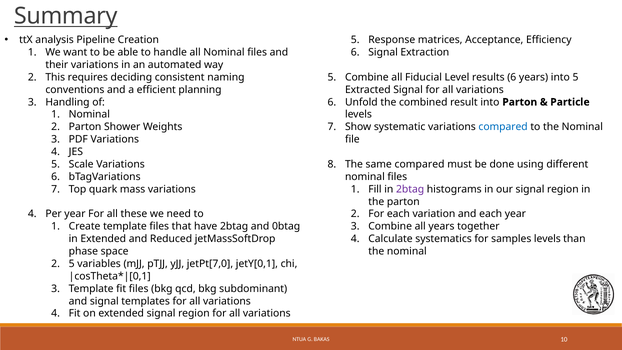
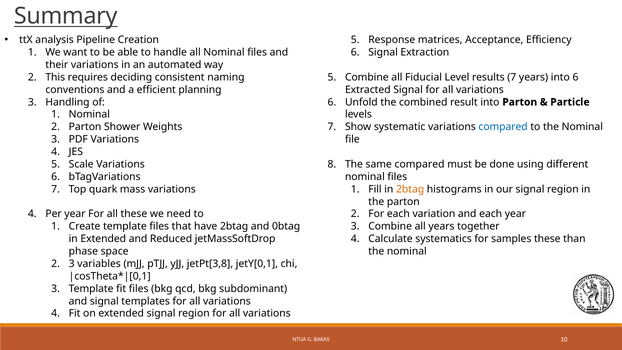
results 6: 6 -> 7
into 5: 5 -> 6
2btag at (410, 189) colour: purple -> orange
samples levels: levels -> these
5 at (72, 264): 5 -> 3
jetPt[7,0: jetPt[7,0 -> jetPt[3,8
